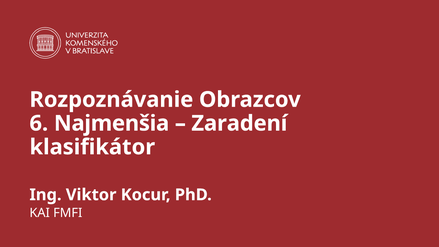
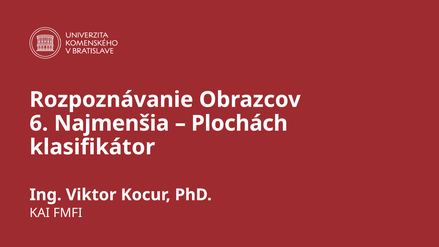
Zaradení: Zaradení -> Plochách
